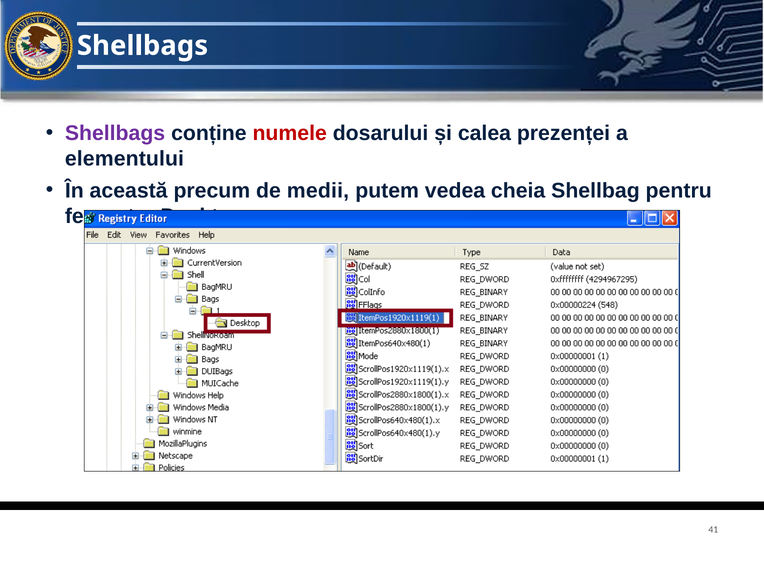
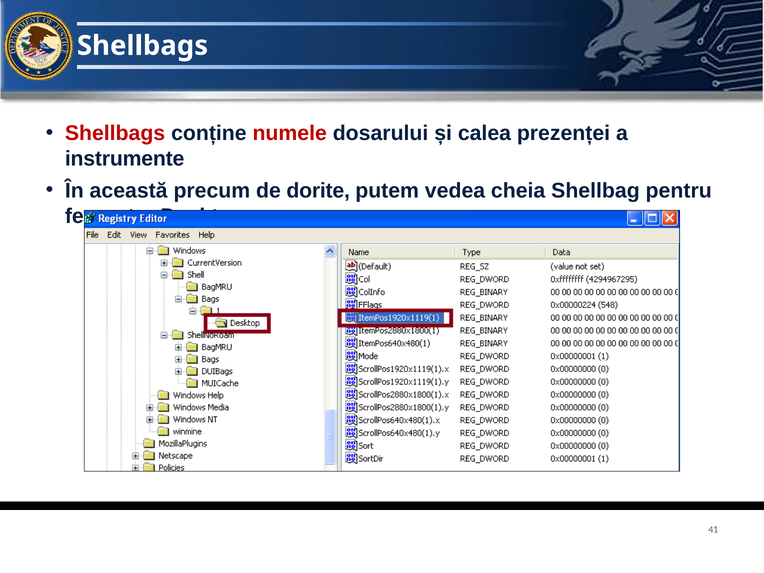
Shellbags at (115, 133) colour: purple -> red
elementului: elementului -> instrumente
medii: medii -> dorite
